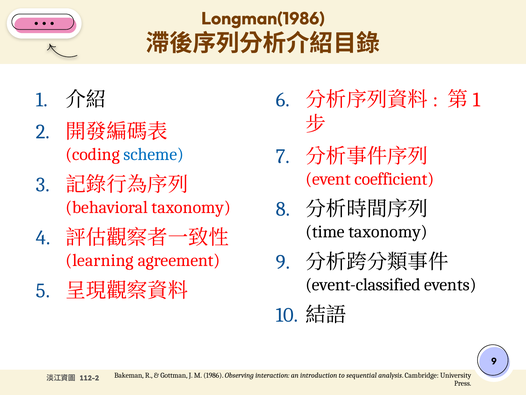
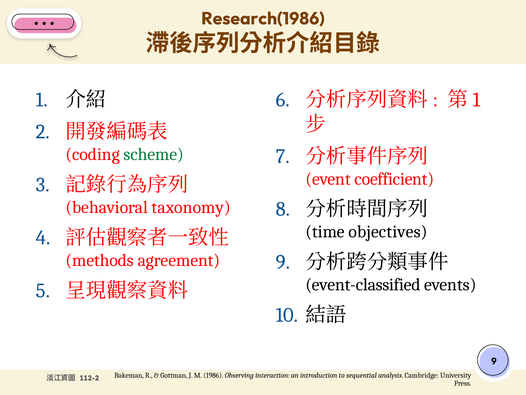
Longman(1986: Longman(1986 -> Research(1986
scheme colour: blue -> green
time taxonomy: taxonomy -> objectives
learning: learning -> methods
